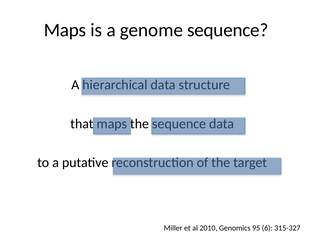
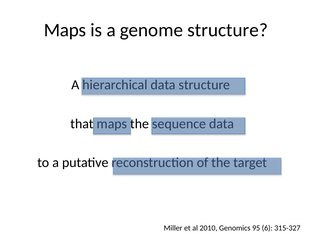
genome sequence: sequence -> structure
